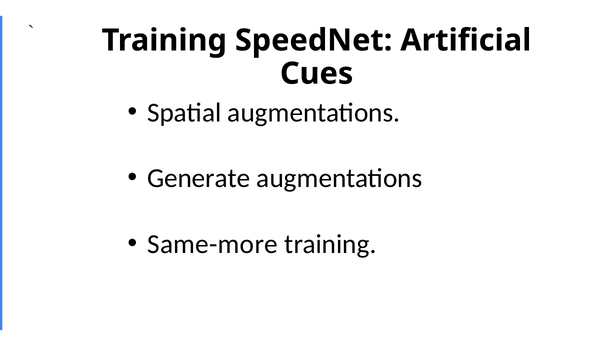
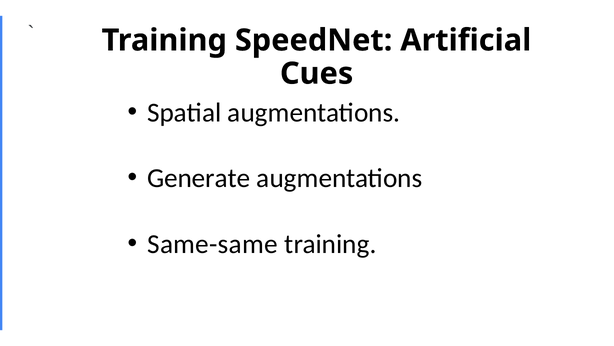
Same-more: Same-more -> Same-same
